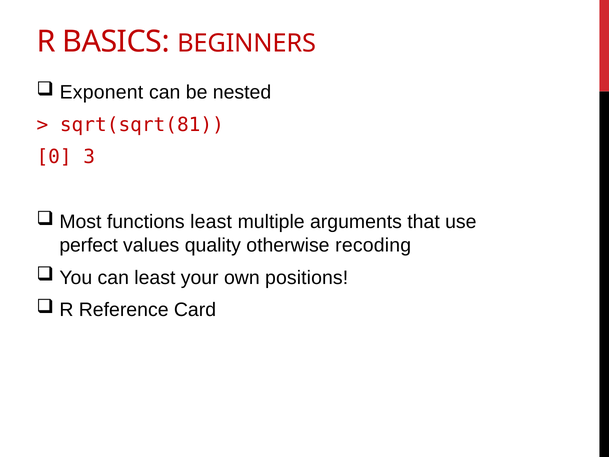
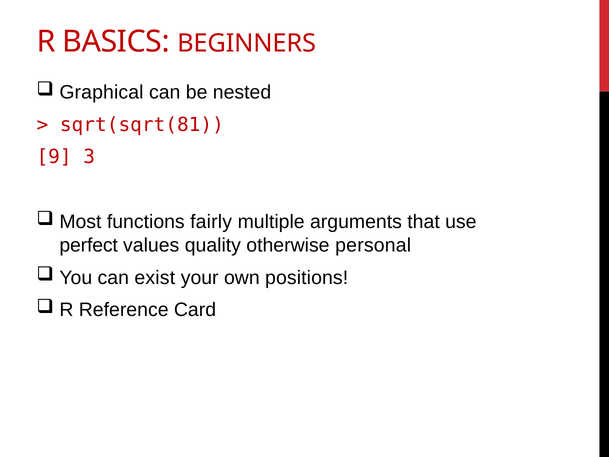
Exponent: Exponent -> Graphical
0: 0 -> 9
functions least: least -> fairly
recoding: recoding -> personal
can least: least -> exist
